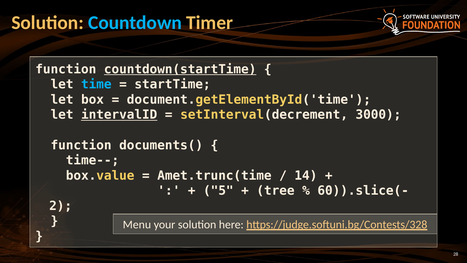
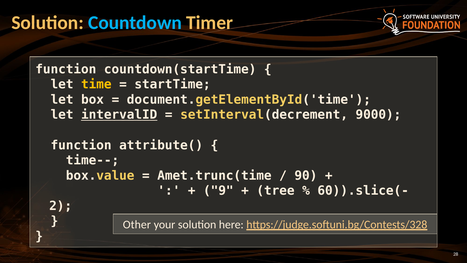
countdown(startTime underline: present -> none
time colour: light blue -> yellow
3000: 3000 -> 9000
documents(: documents( -> attribute(
14: 14 -> 90
5: 5 -> 9
Menu: Menu -> Other
